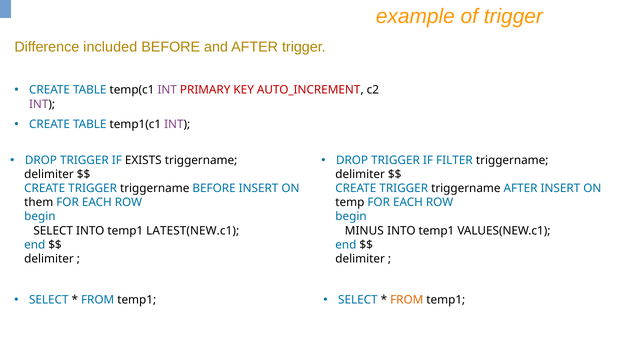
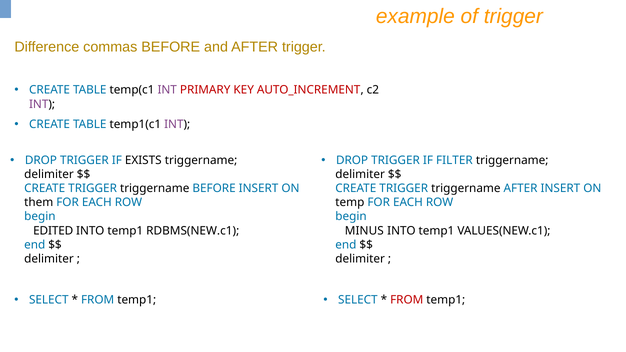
included: included -> commas
SELECT at (53, 231): SELECT -> EDITED
LATEST(NEW.c1: LATEST(NEW.c1 -> RDBMS(NEW.c1
FROM at (407, 300) colour: orange -> red
